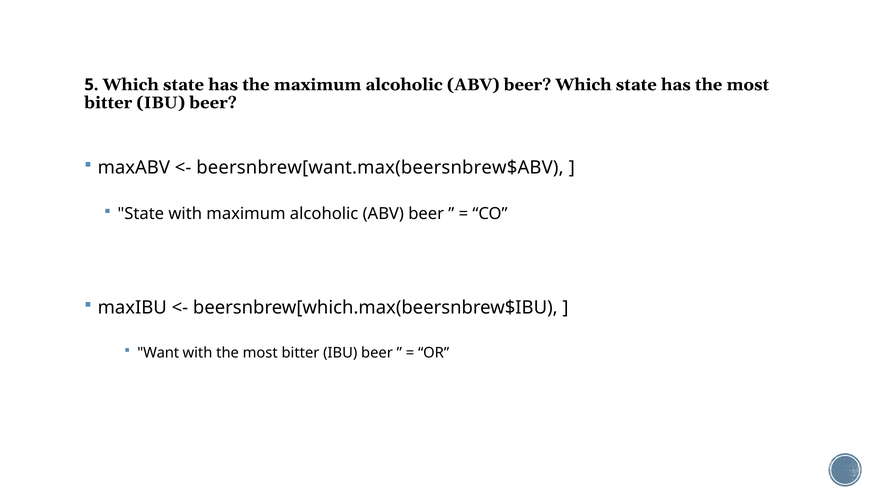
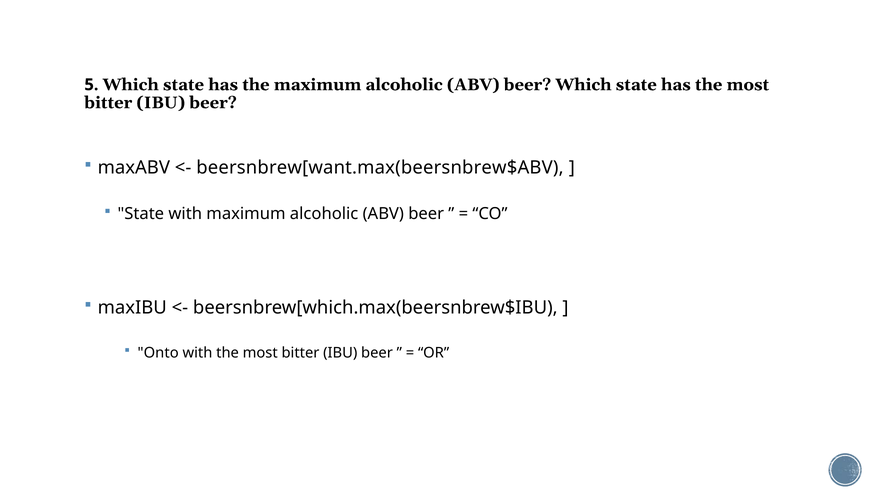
Want: Want -> Onto
